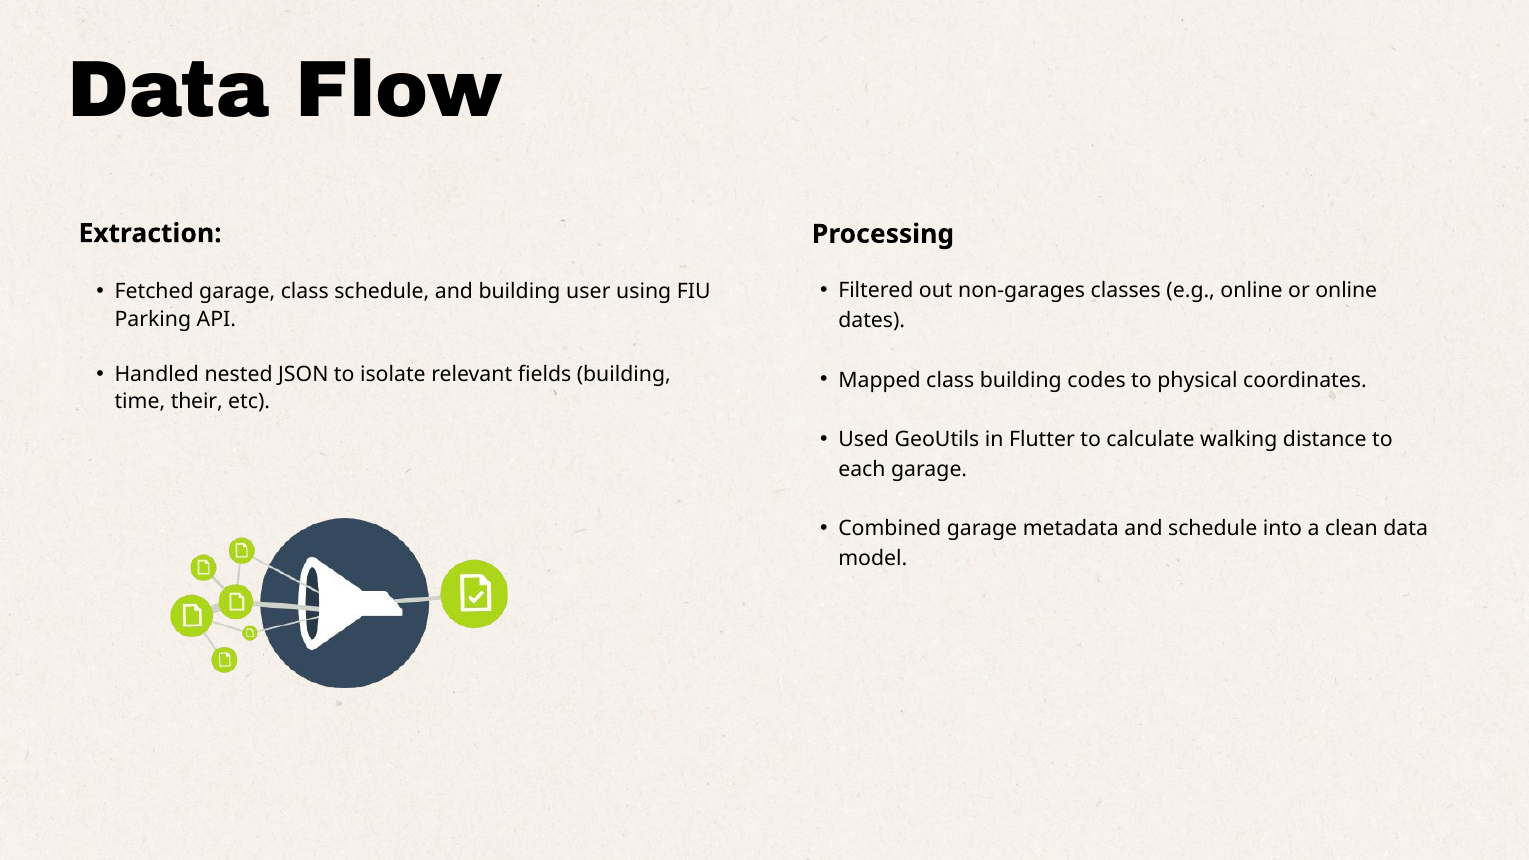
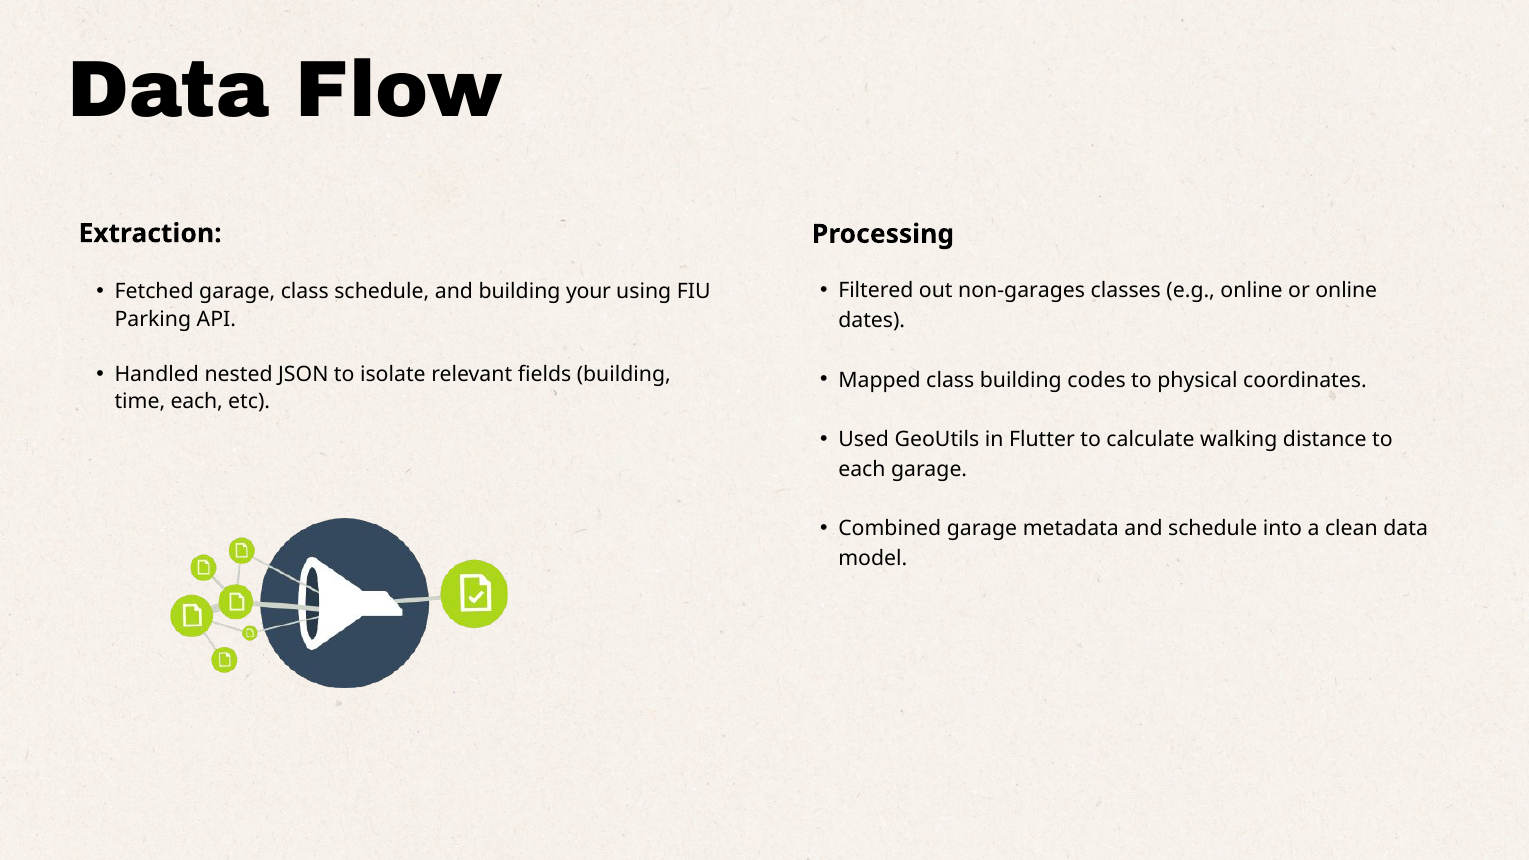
user: user -> your
time their: their -> each
